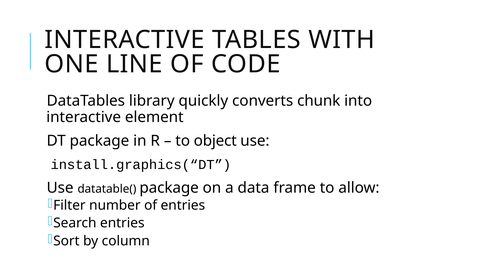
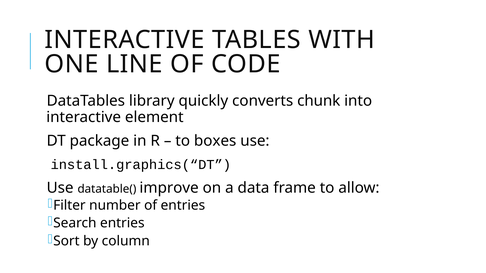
object: object -> boxes
datatable( package: package -> improve
